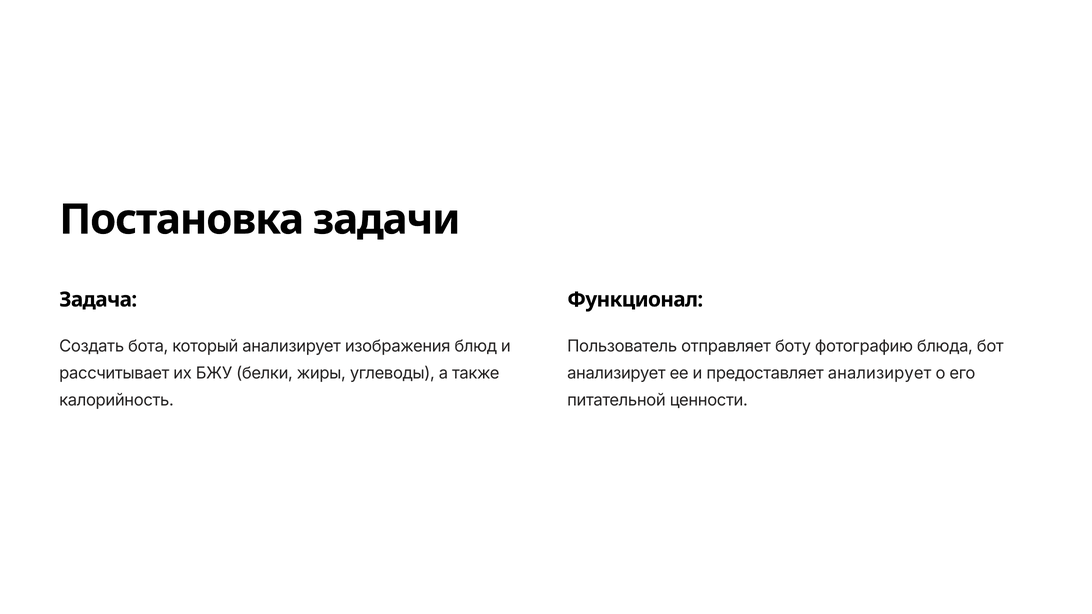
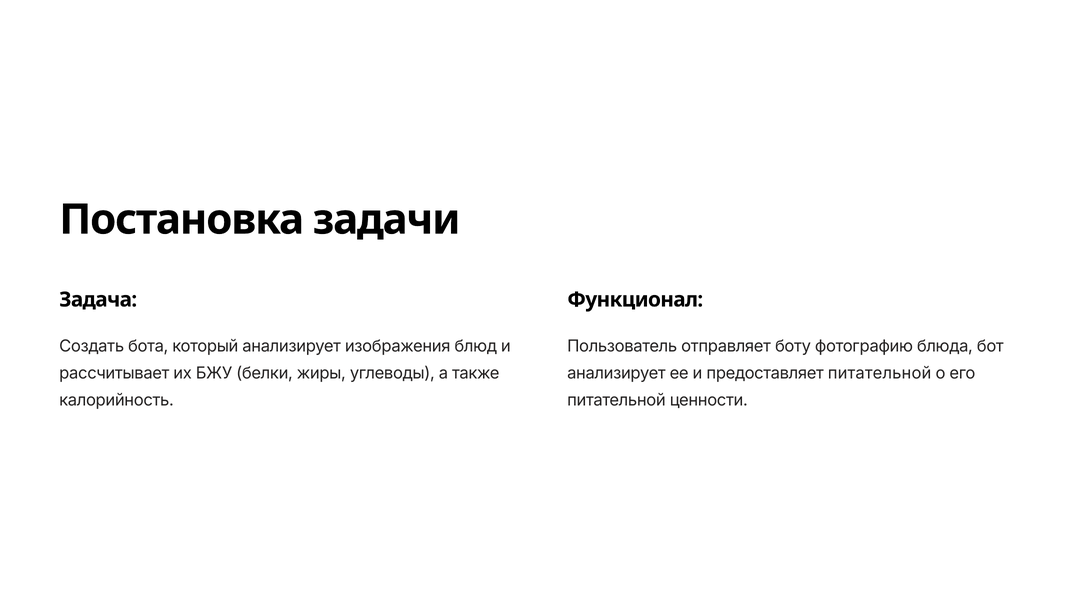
предоставляет анализирует: анализирует -> питательной
